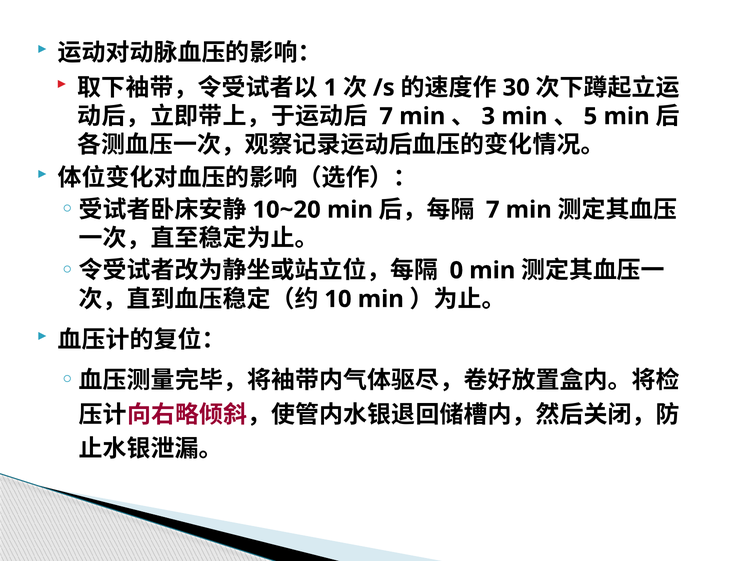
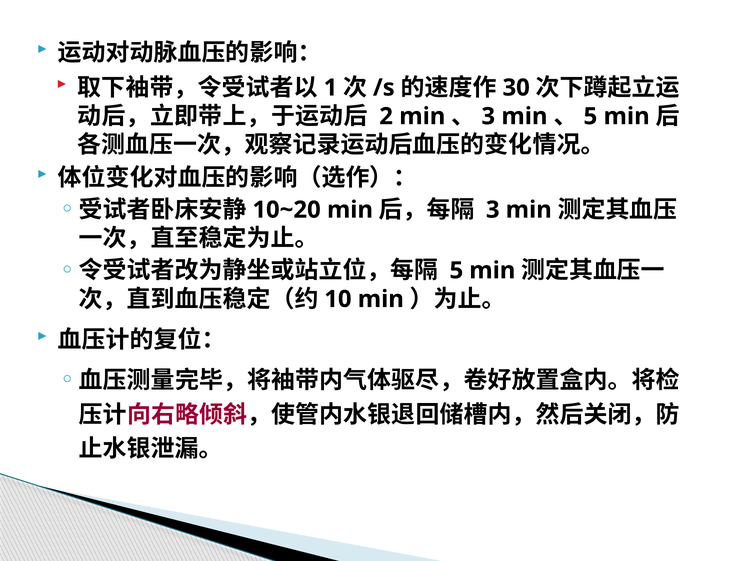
7 at (386, 116): 7 -> 2
7 at (493, 210): 7 -> 3
0 at (456, 271): 0 -> 5
